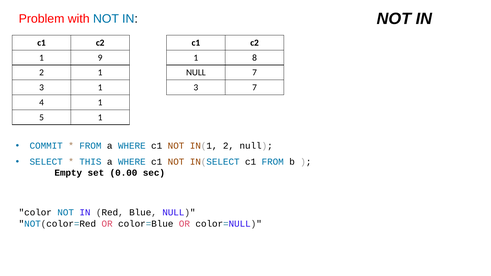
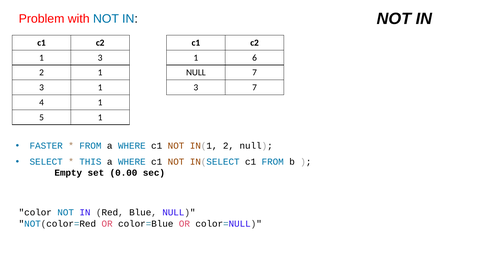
9 at (100, 58): 9 -> 3
8: 8 -> 6
COMMIT: COMMIT -> FASTER
